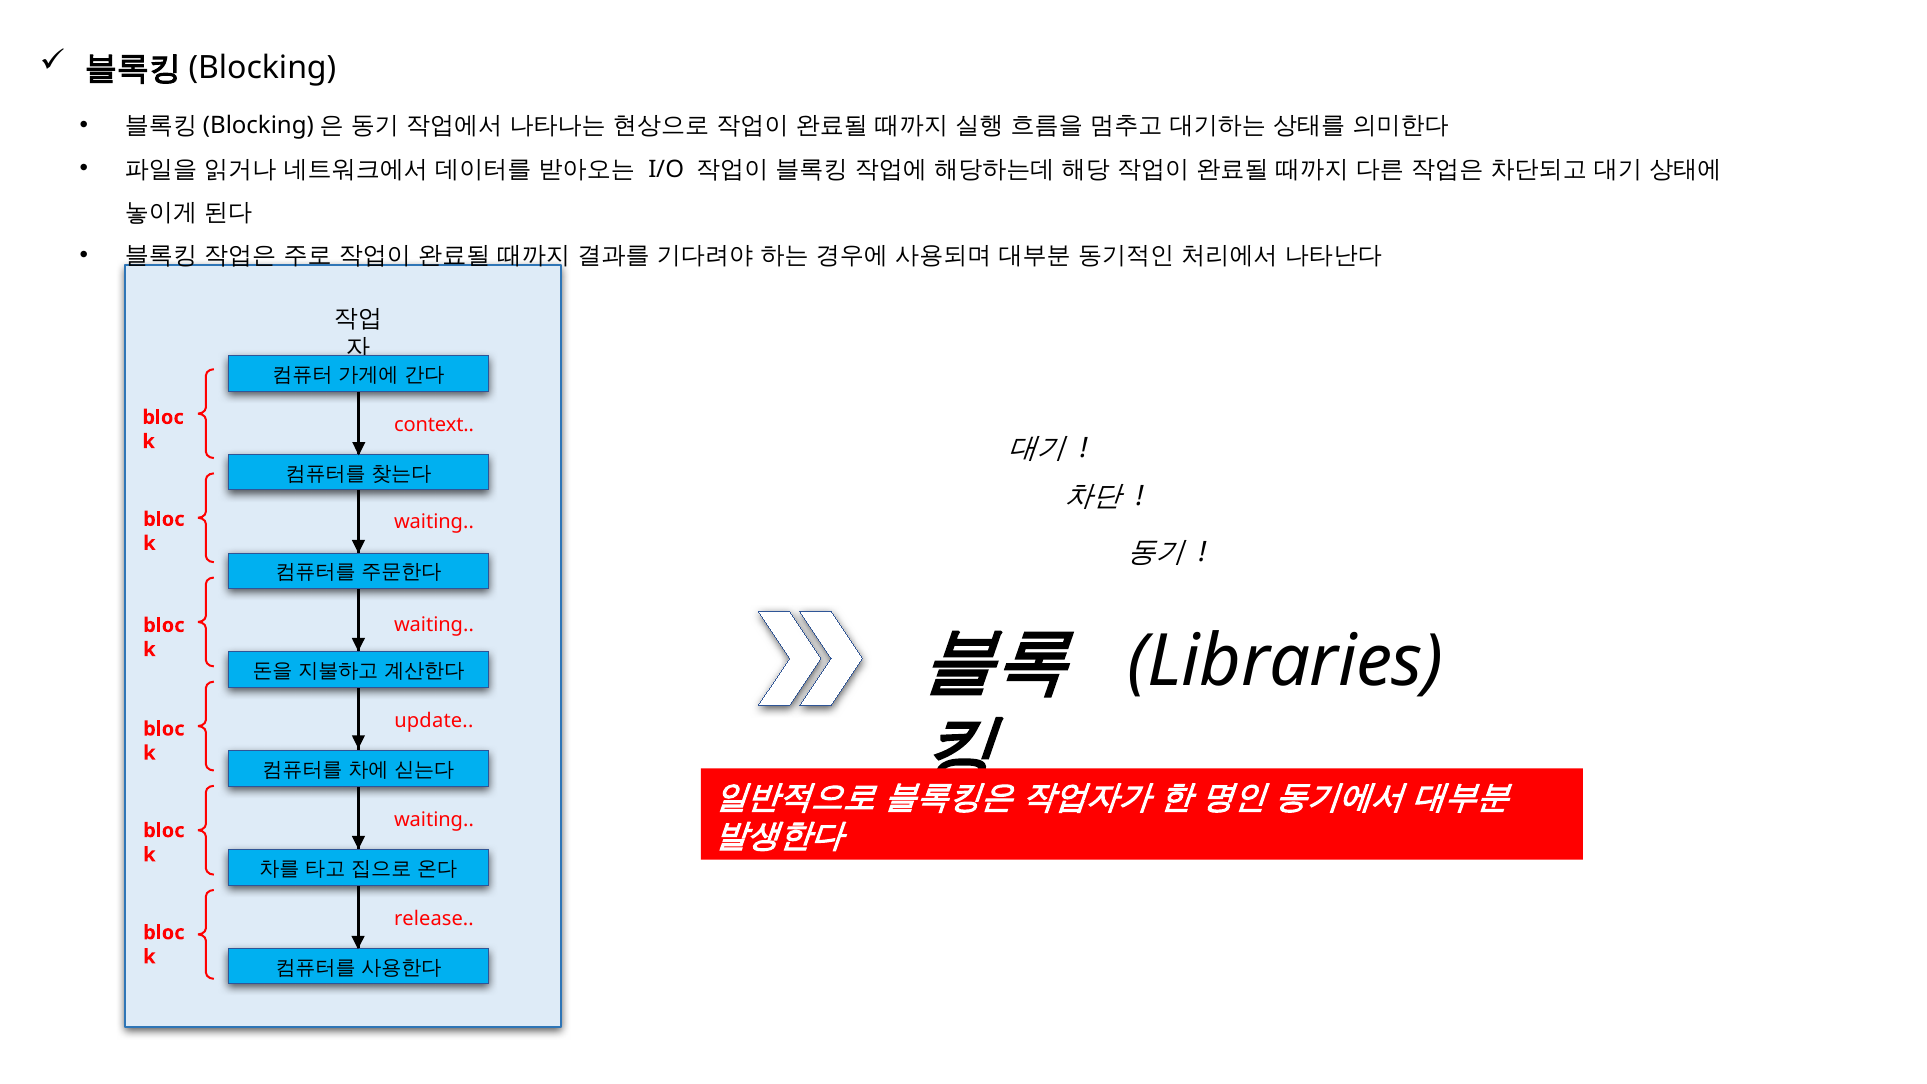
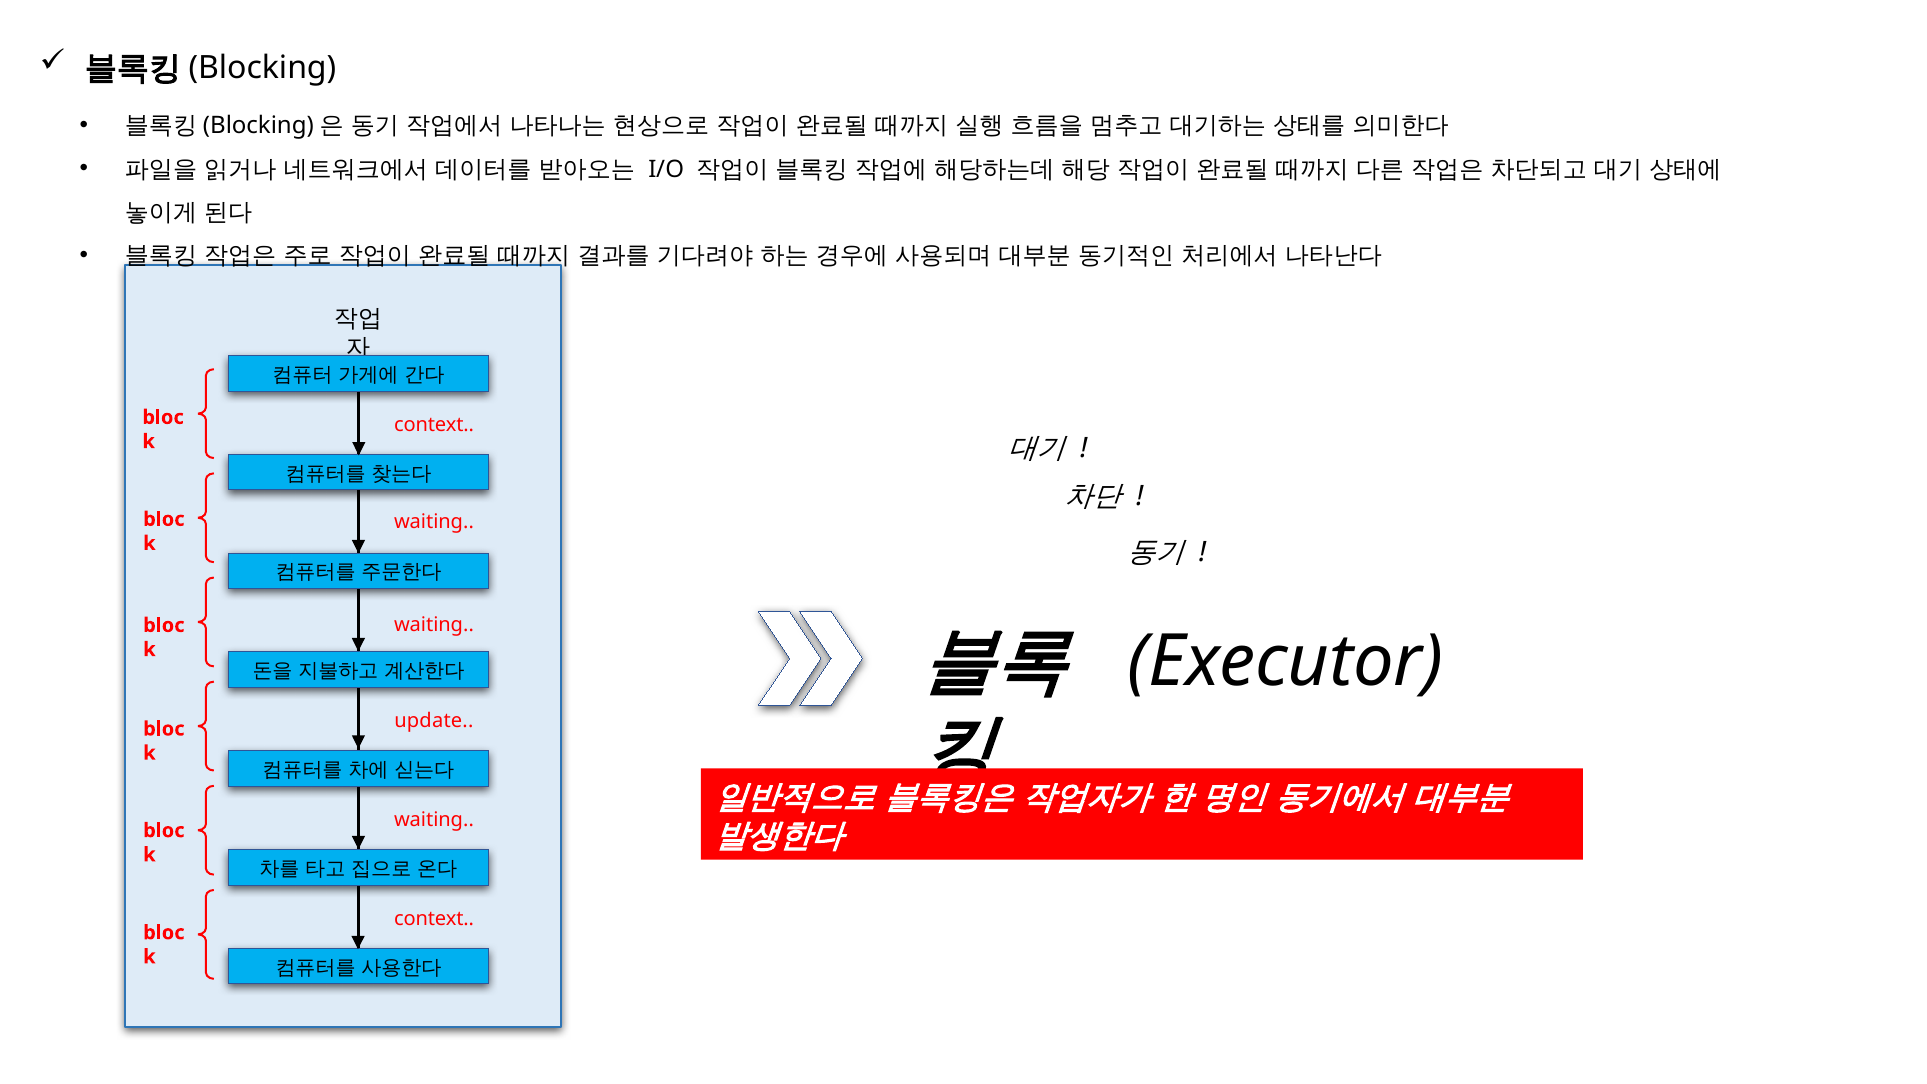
Libraries: Libraries -> Executor
release at (434, 919): release -> context
